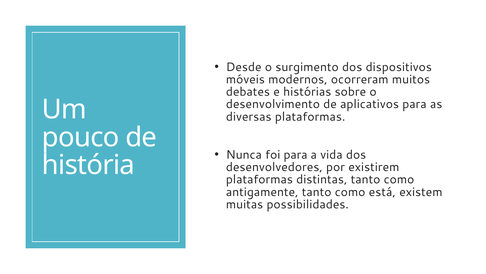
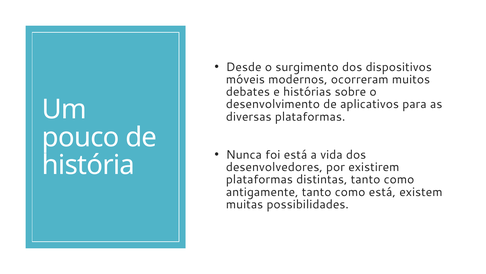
foi para: para -> está
